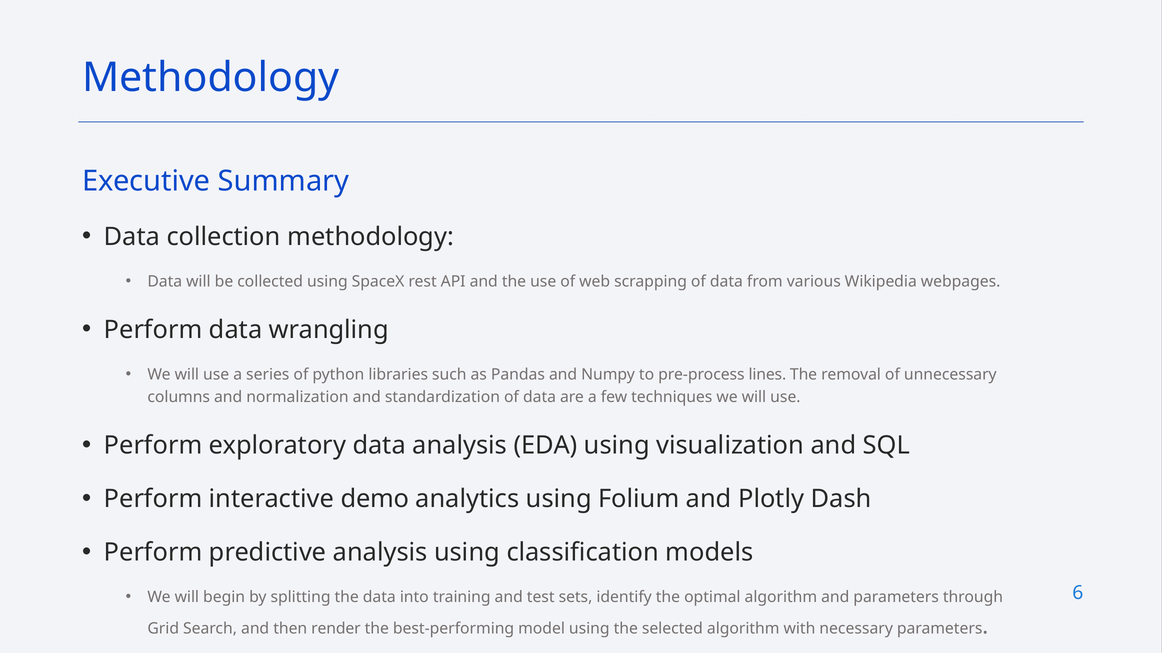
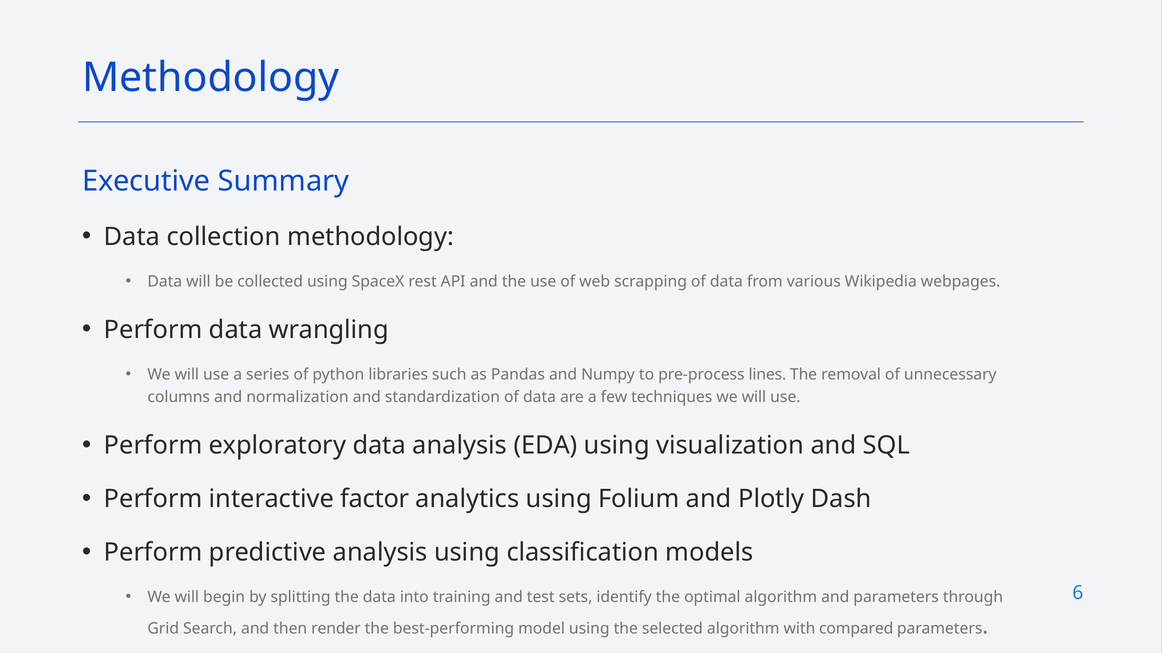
demo: demo -> factor
necessary: necessary -> compared
